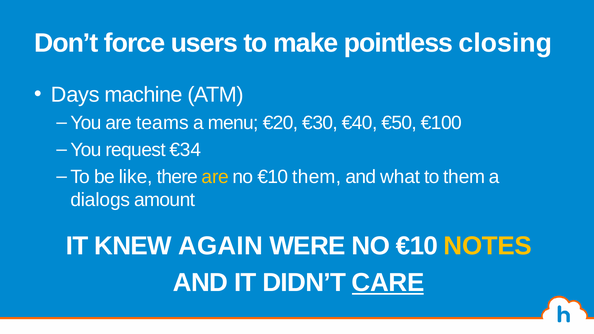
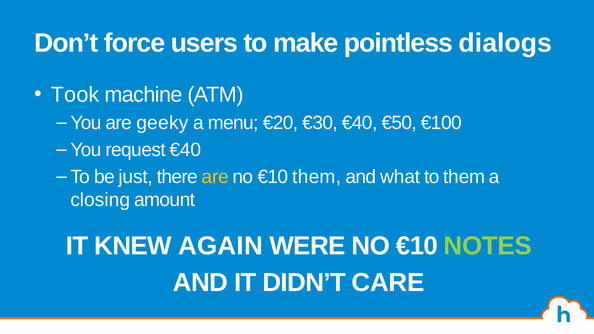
closing: closing -> dialogs
Days: Days -> Took
teams: teams -> geeky
request €34: €34 -> €40
like: like -> just
dialogs: dialogs -> closing
NOTES colour: yellow -> light green
CARE underline: present -> none
